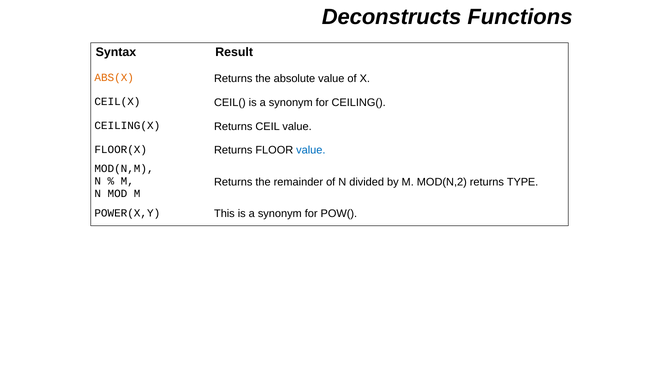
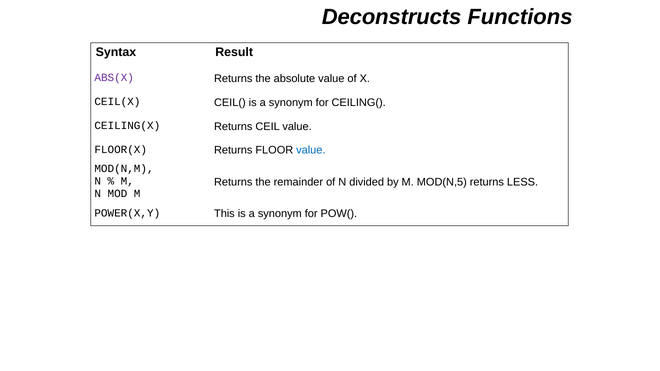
ABS(X colour: orange -> purple
MOD(N,2: MOD(N,2 -> MOD(N,5
TYPE: TYPE -> LESS
